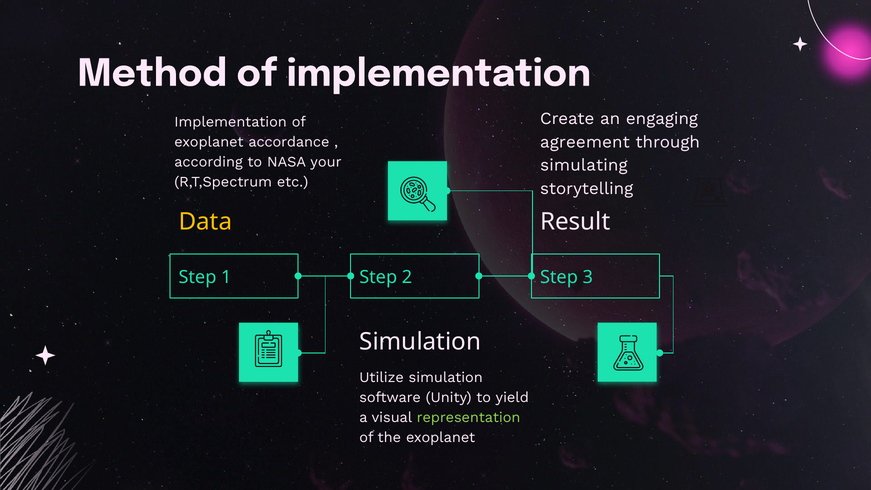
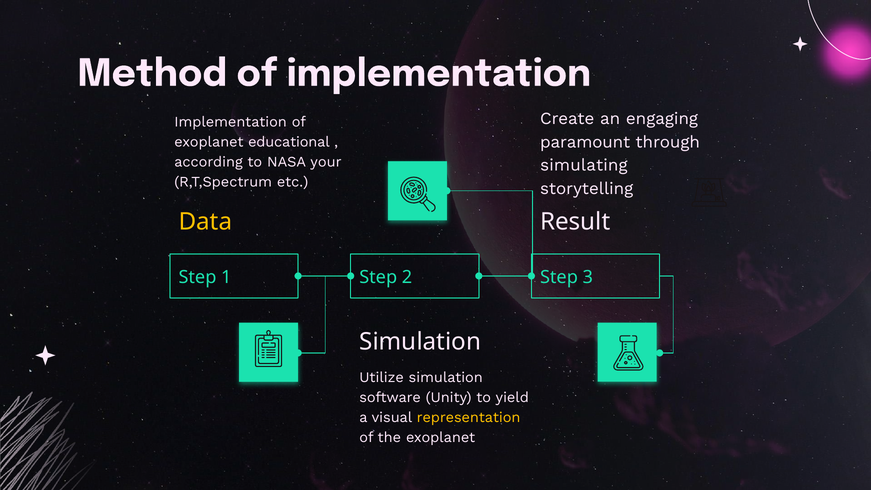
agreement: agreement -> paramount
accordance: accordance -> educational
representation colour: light green -> yellow
